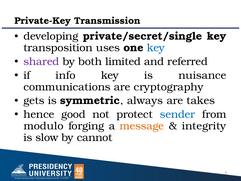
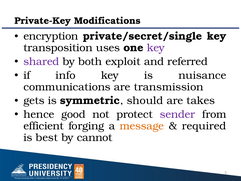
Transmission: Transmission -> Modifications
developing: developing -> encryption
key at (156, 48) colour: blue -> purple
limited: limited -> exploit
cryptography: cryptography -> transmission
always: always -> should
sender colour: blue -> purple
modulo: modulo -> efficient
integrity: integrity -> required
slow: slow -> best
